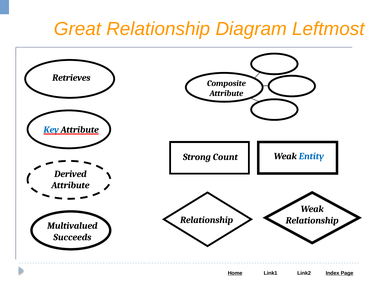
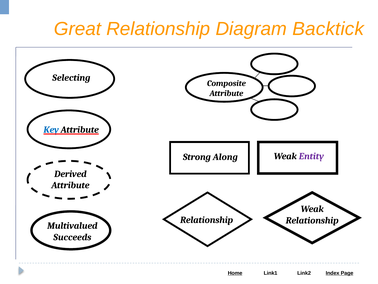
Leftmost: Leftmost -> Backtick
Retrieves: Retrieves -> Selecting
Entity colour: blue -> purple
Count: Count -> Along
